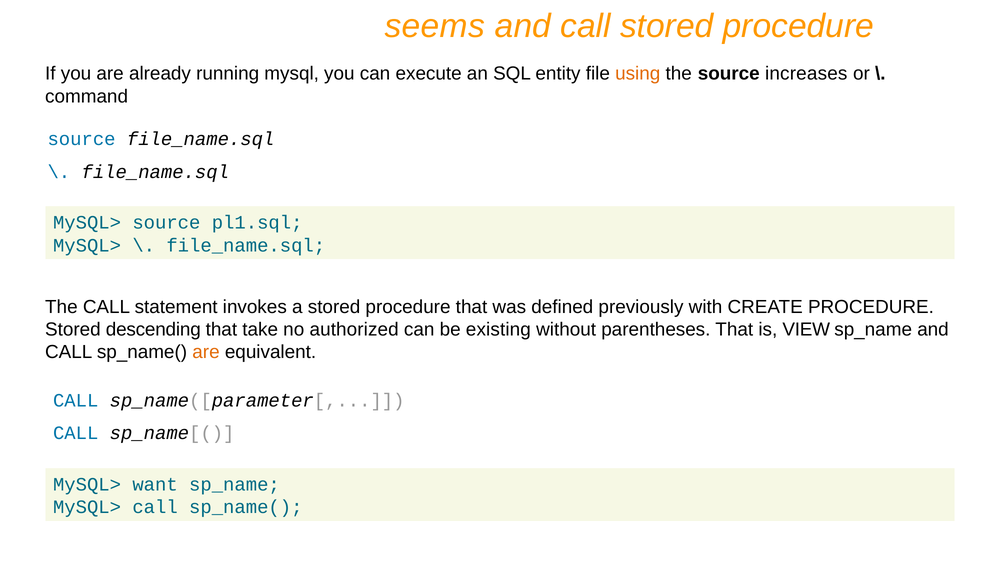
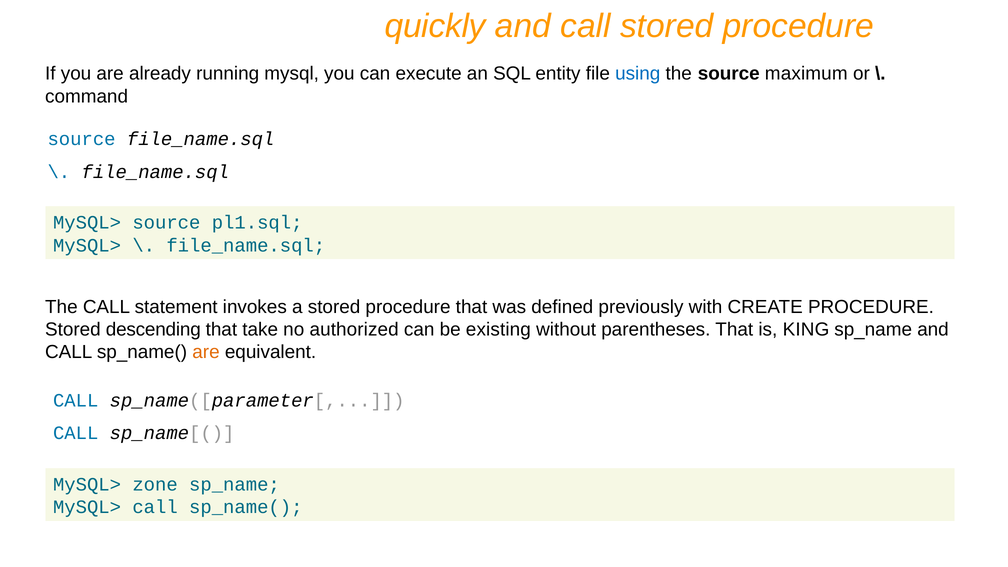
seems: seems -> quickly
using colour: orange -> blue
increases: increases -> maximum
VIEW: VIEW -> KING
want: want -> zone
